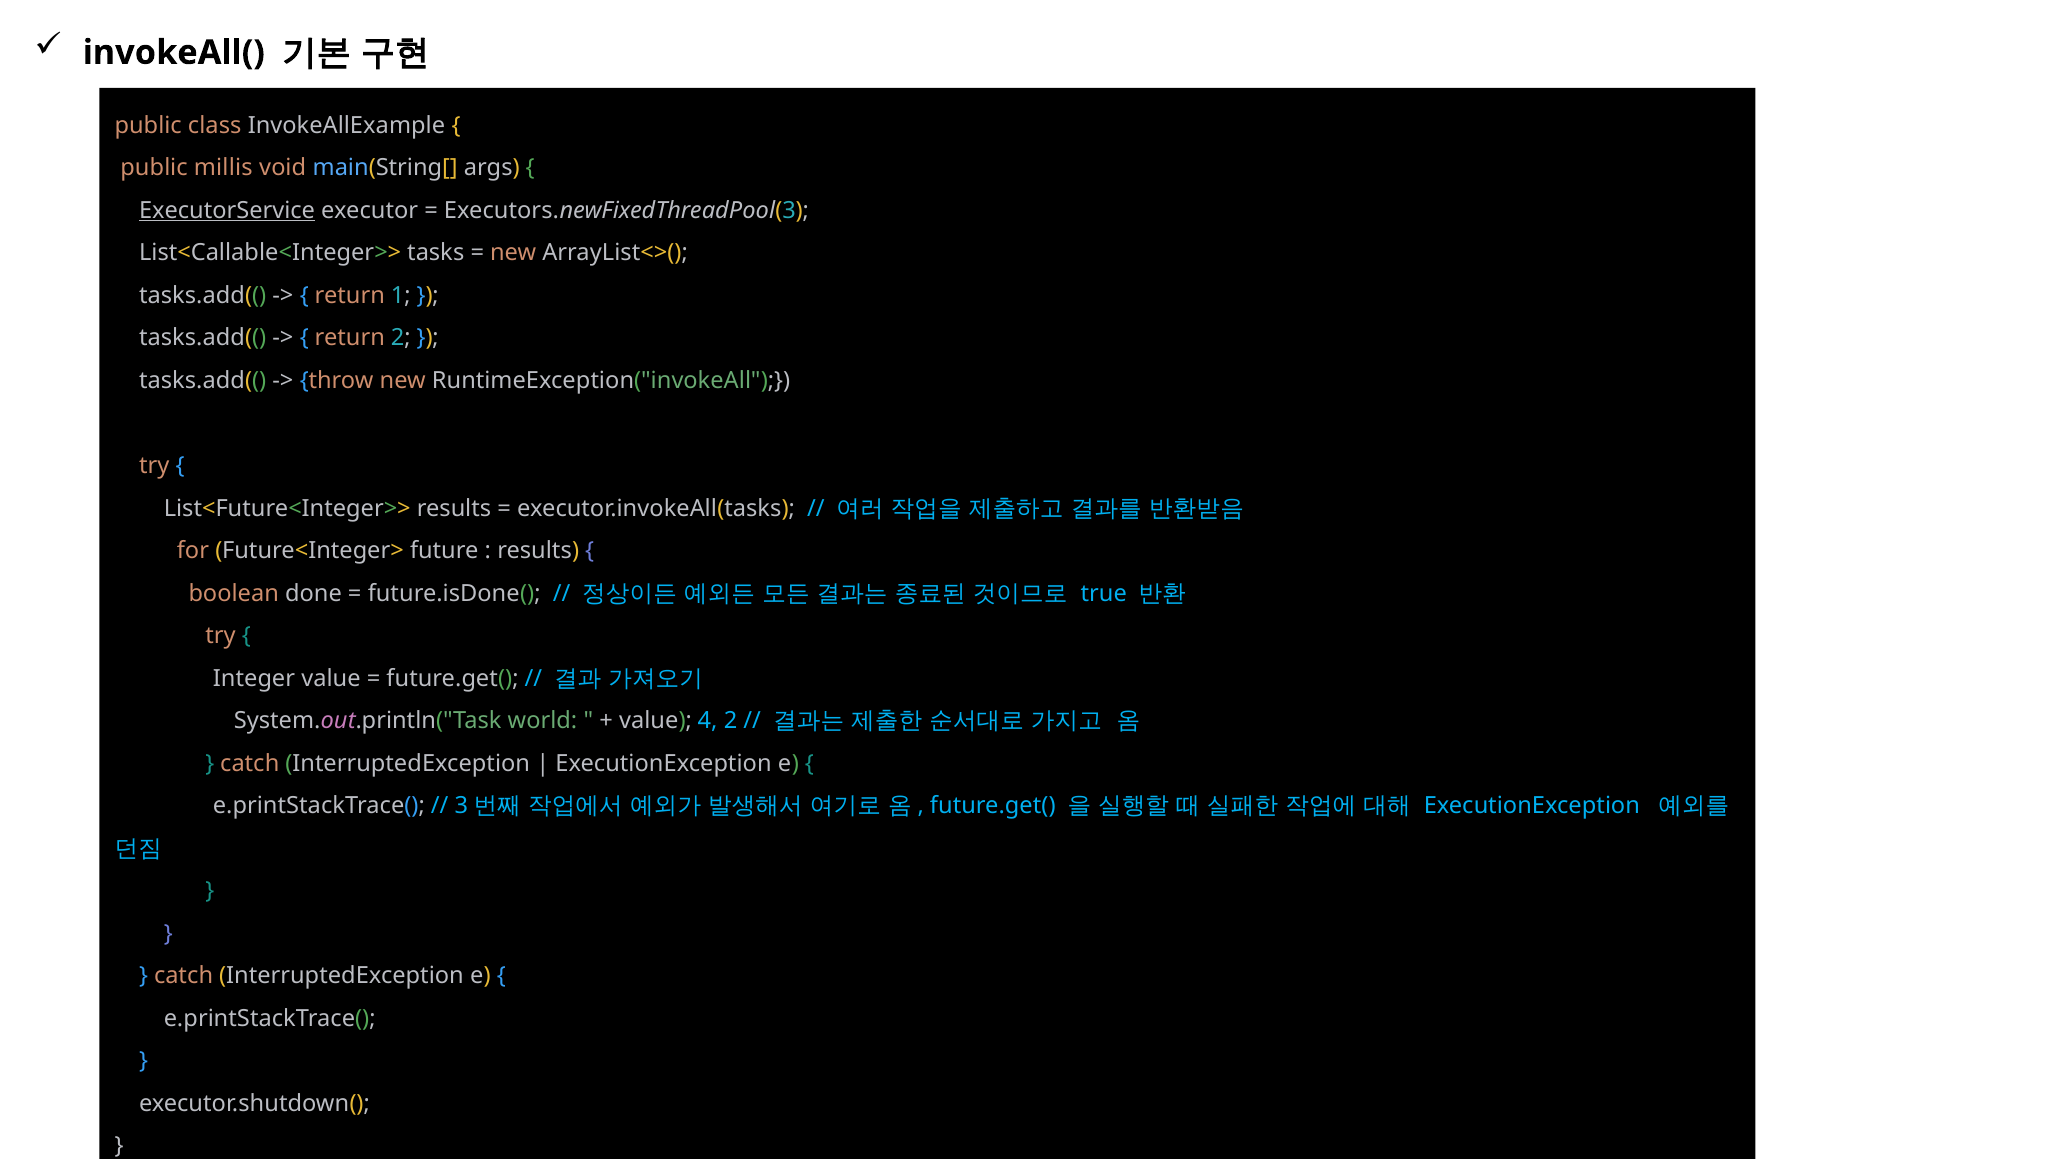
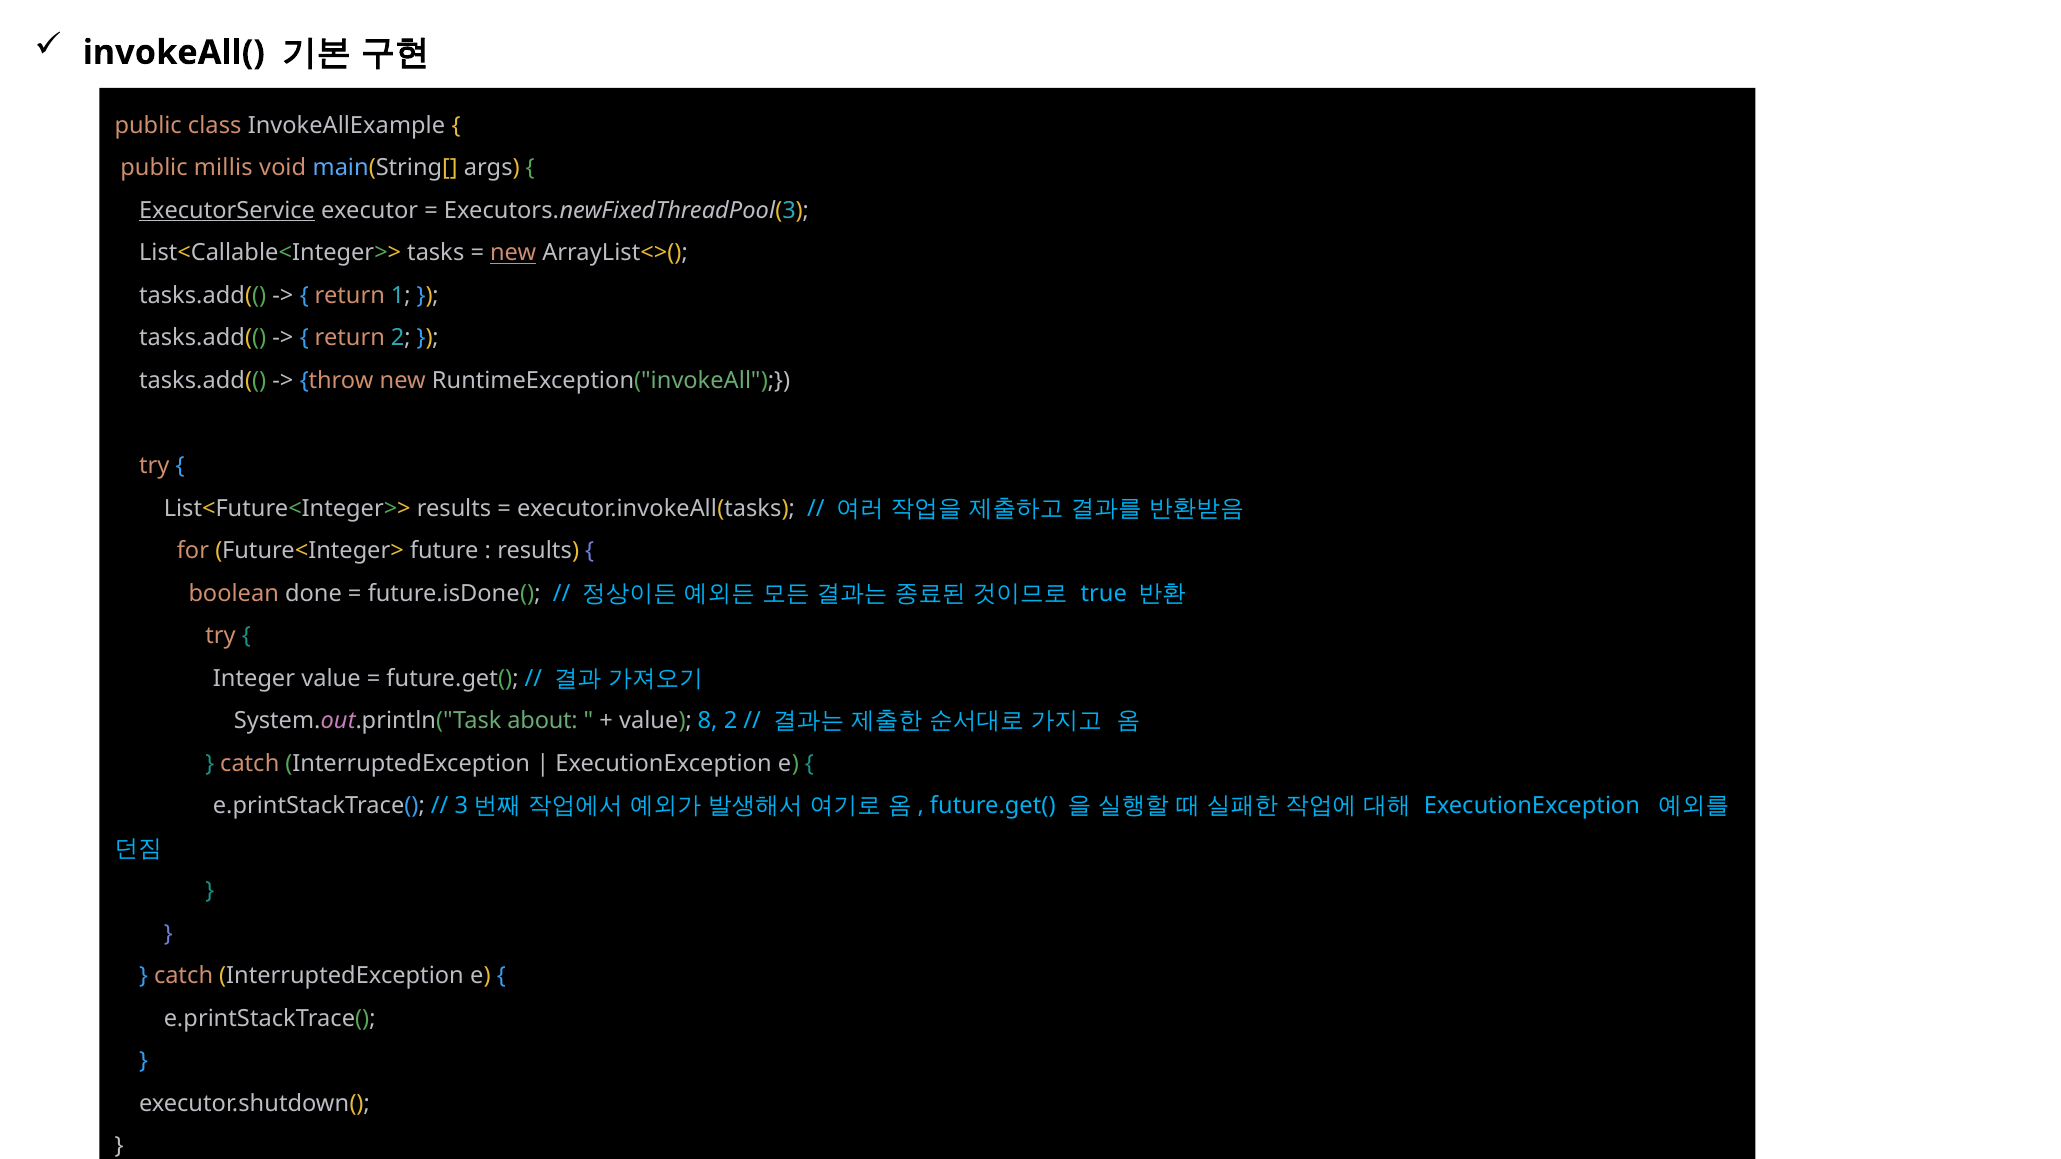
new at (513, 253) underline: none -> present
world: world -> about
4: 4 -> 8
